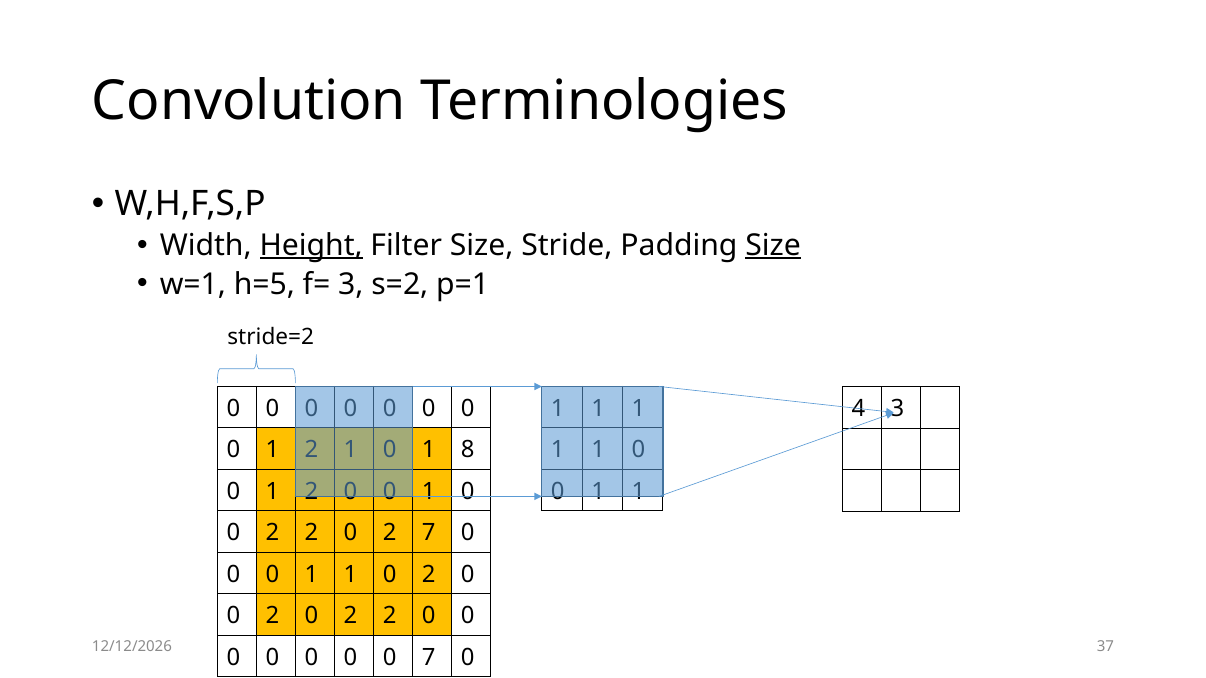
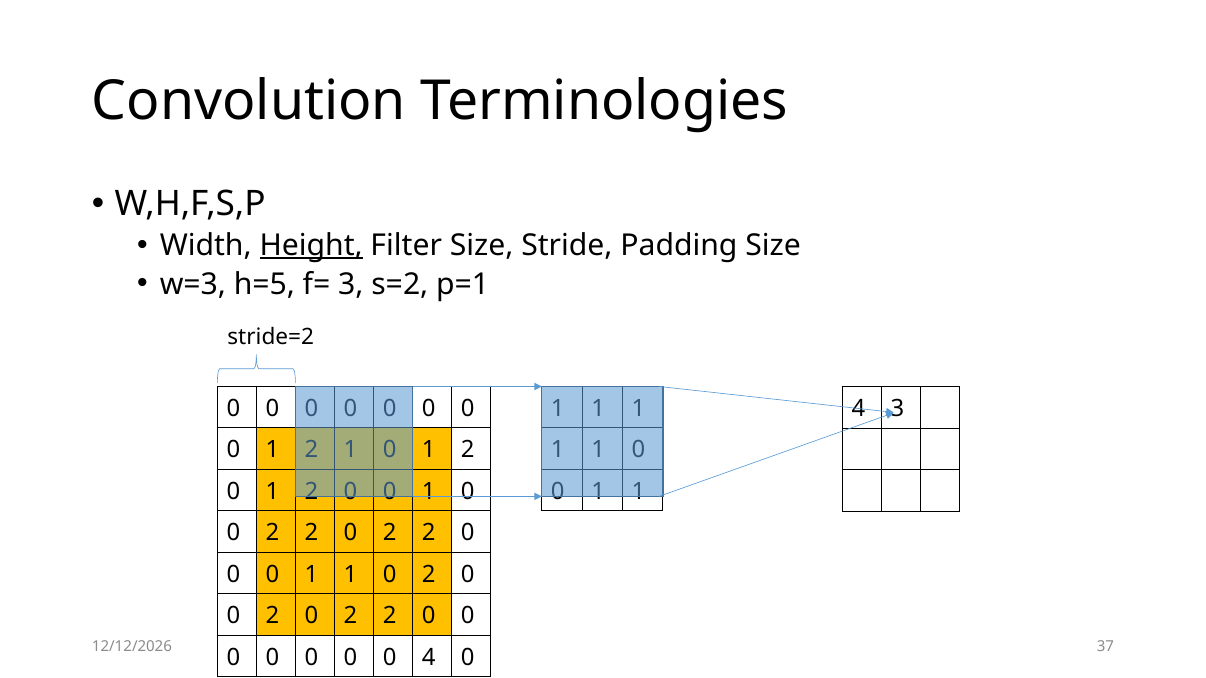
Size at (773, 245) underline: present -> none
w=1: w=1 -> w=3
8 at (468, 450): 8 -> 2
7 at (429, 533): 7 -> 2
0 7: 7 -> 4
